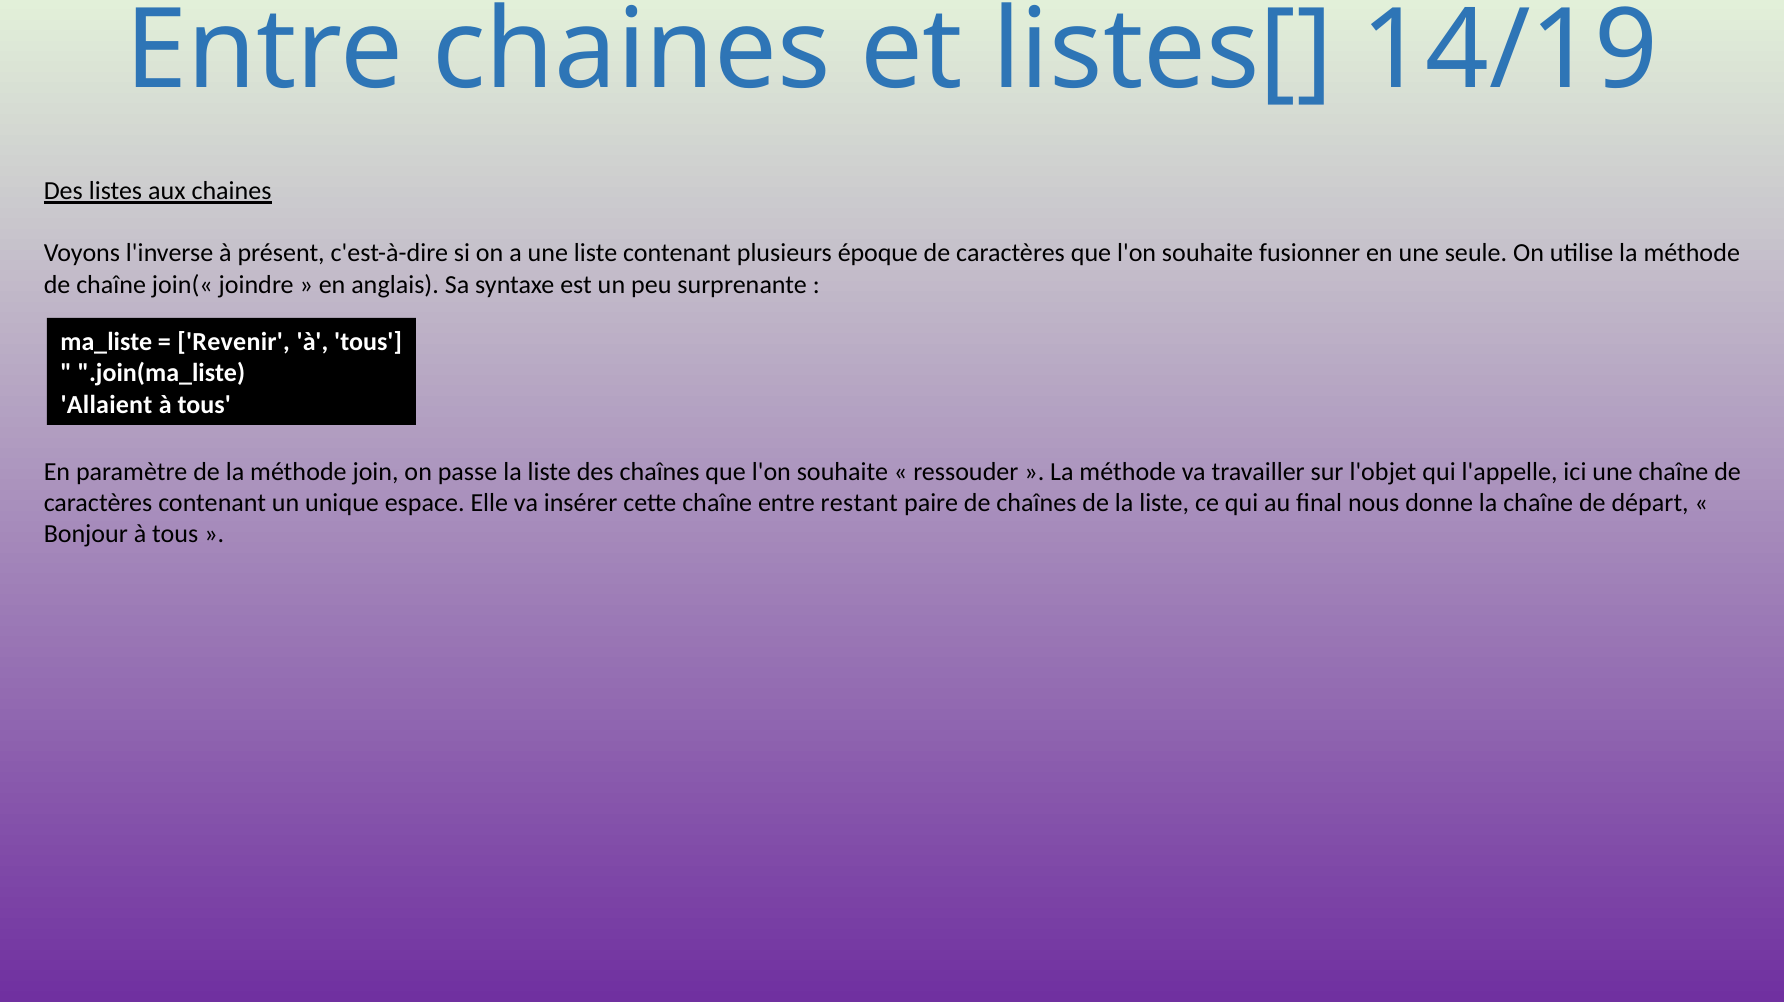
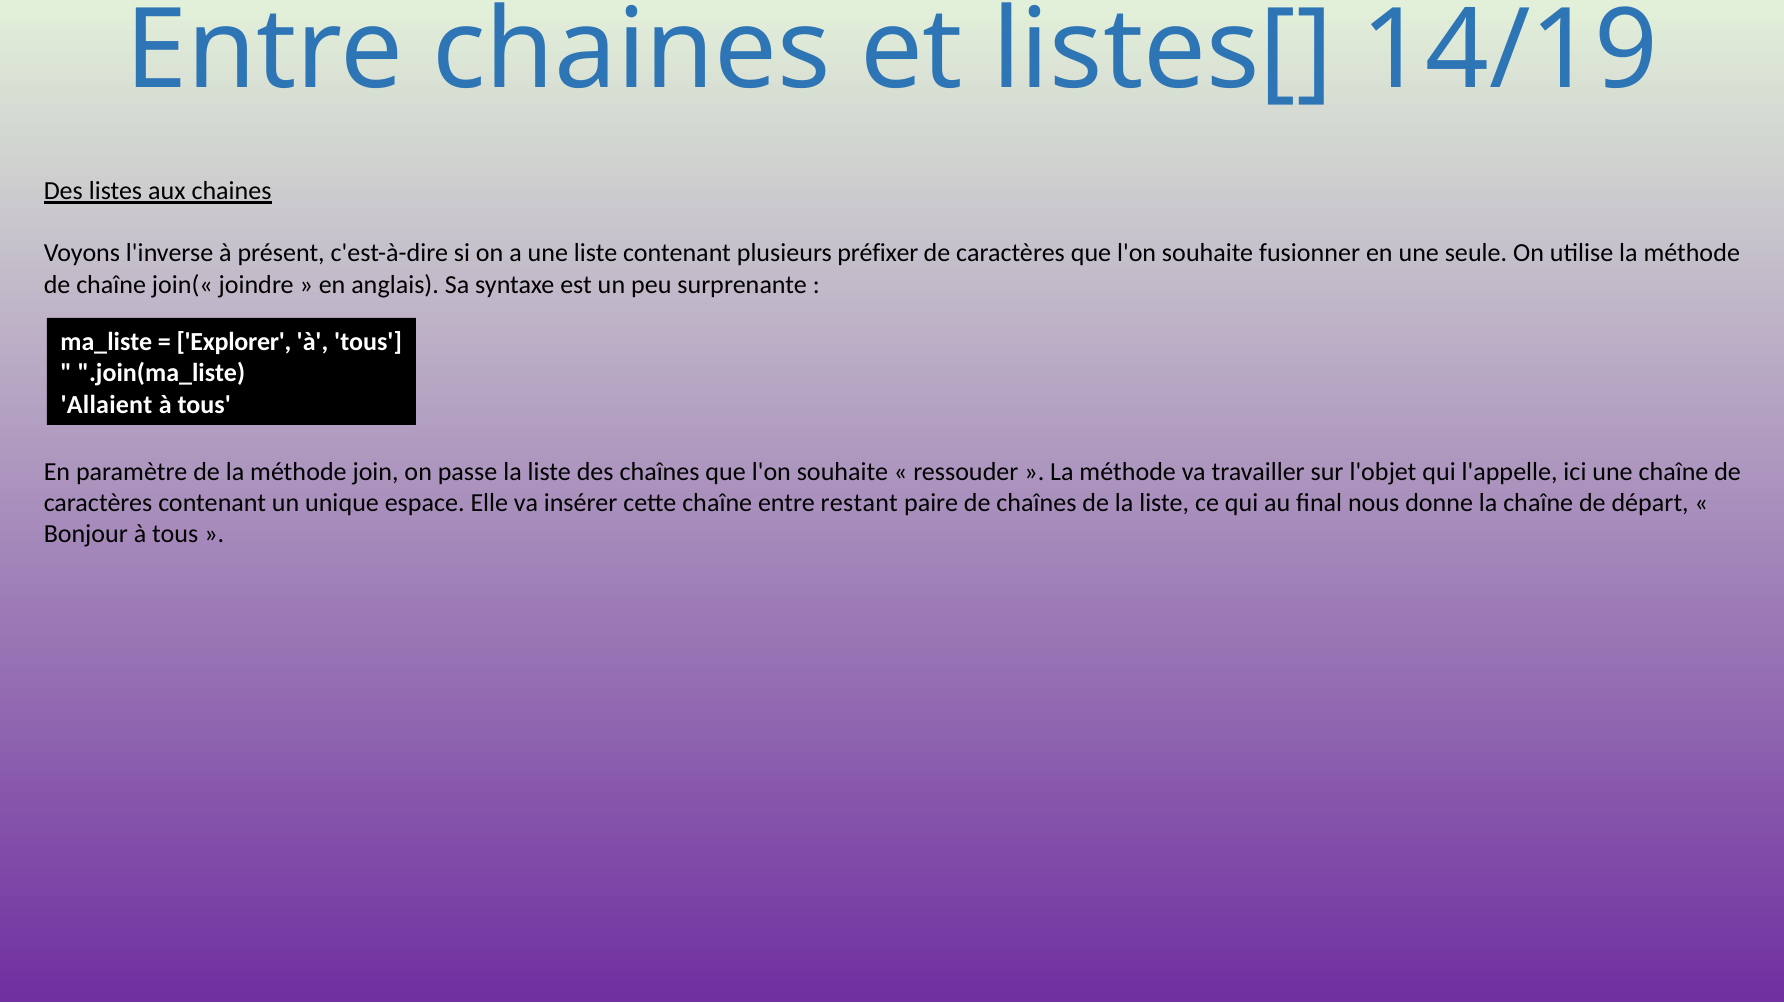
époque: époque -> préfixer
Revenir: Revenir -> Explorer
